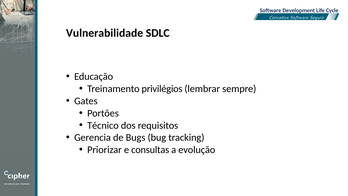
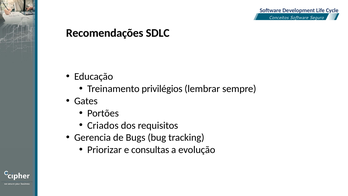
Vulnerabilidade: Vulnerabilidade -> Recomendações
Técnico: Técnico -> Criados
